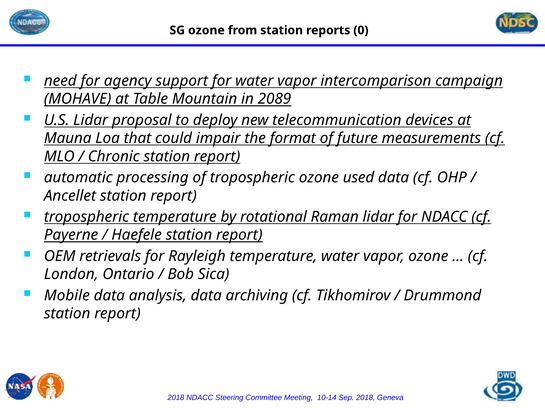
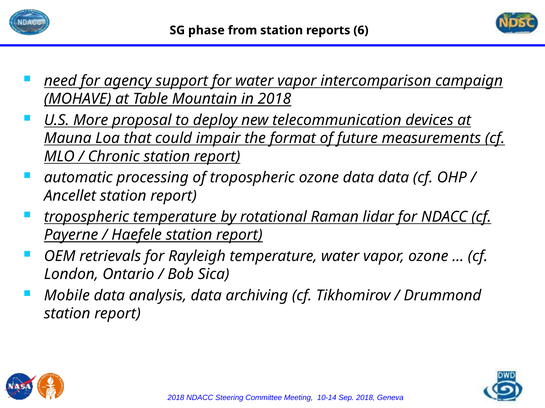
SG ozone: ozone -> phase
0: 0 -> 6
in 2089: 2089 -> 2018
U.S Lidar: Lidar -> More
ozone used: used -> data
